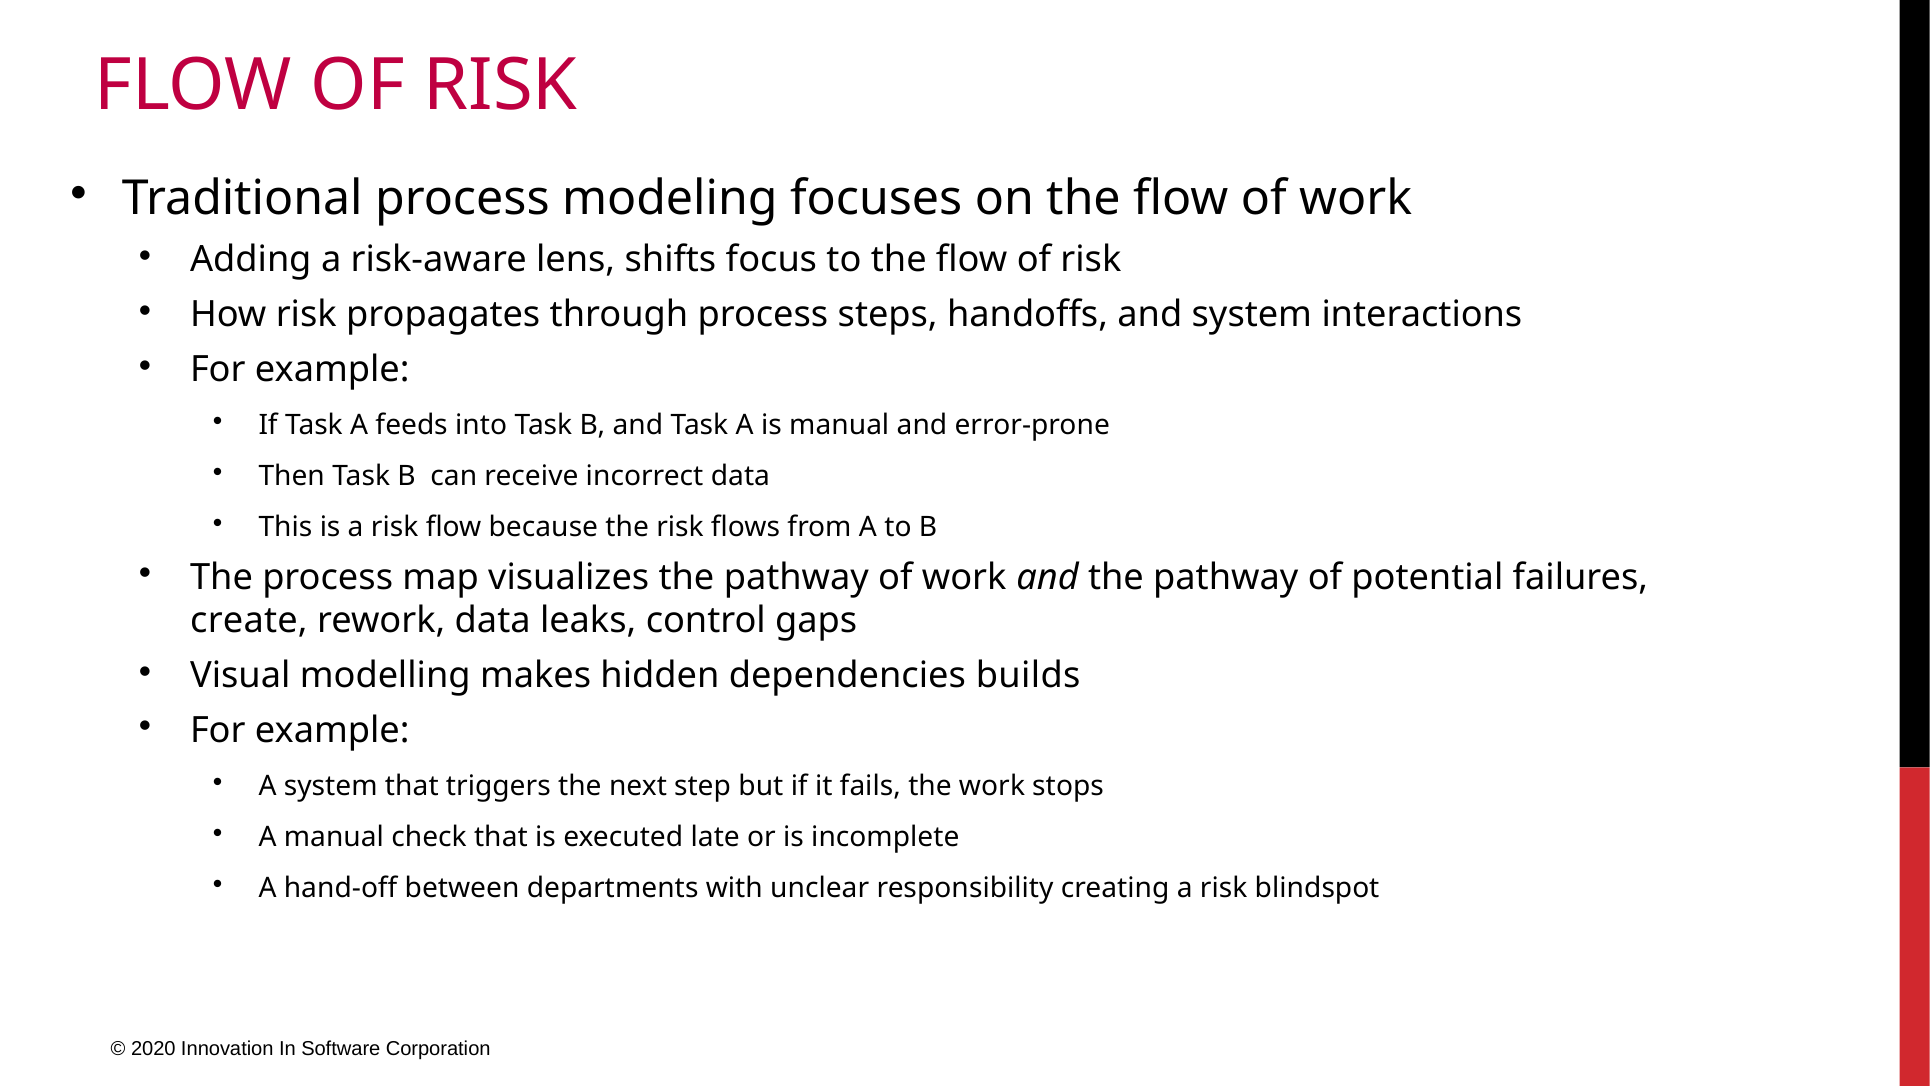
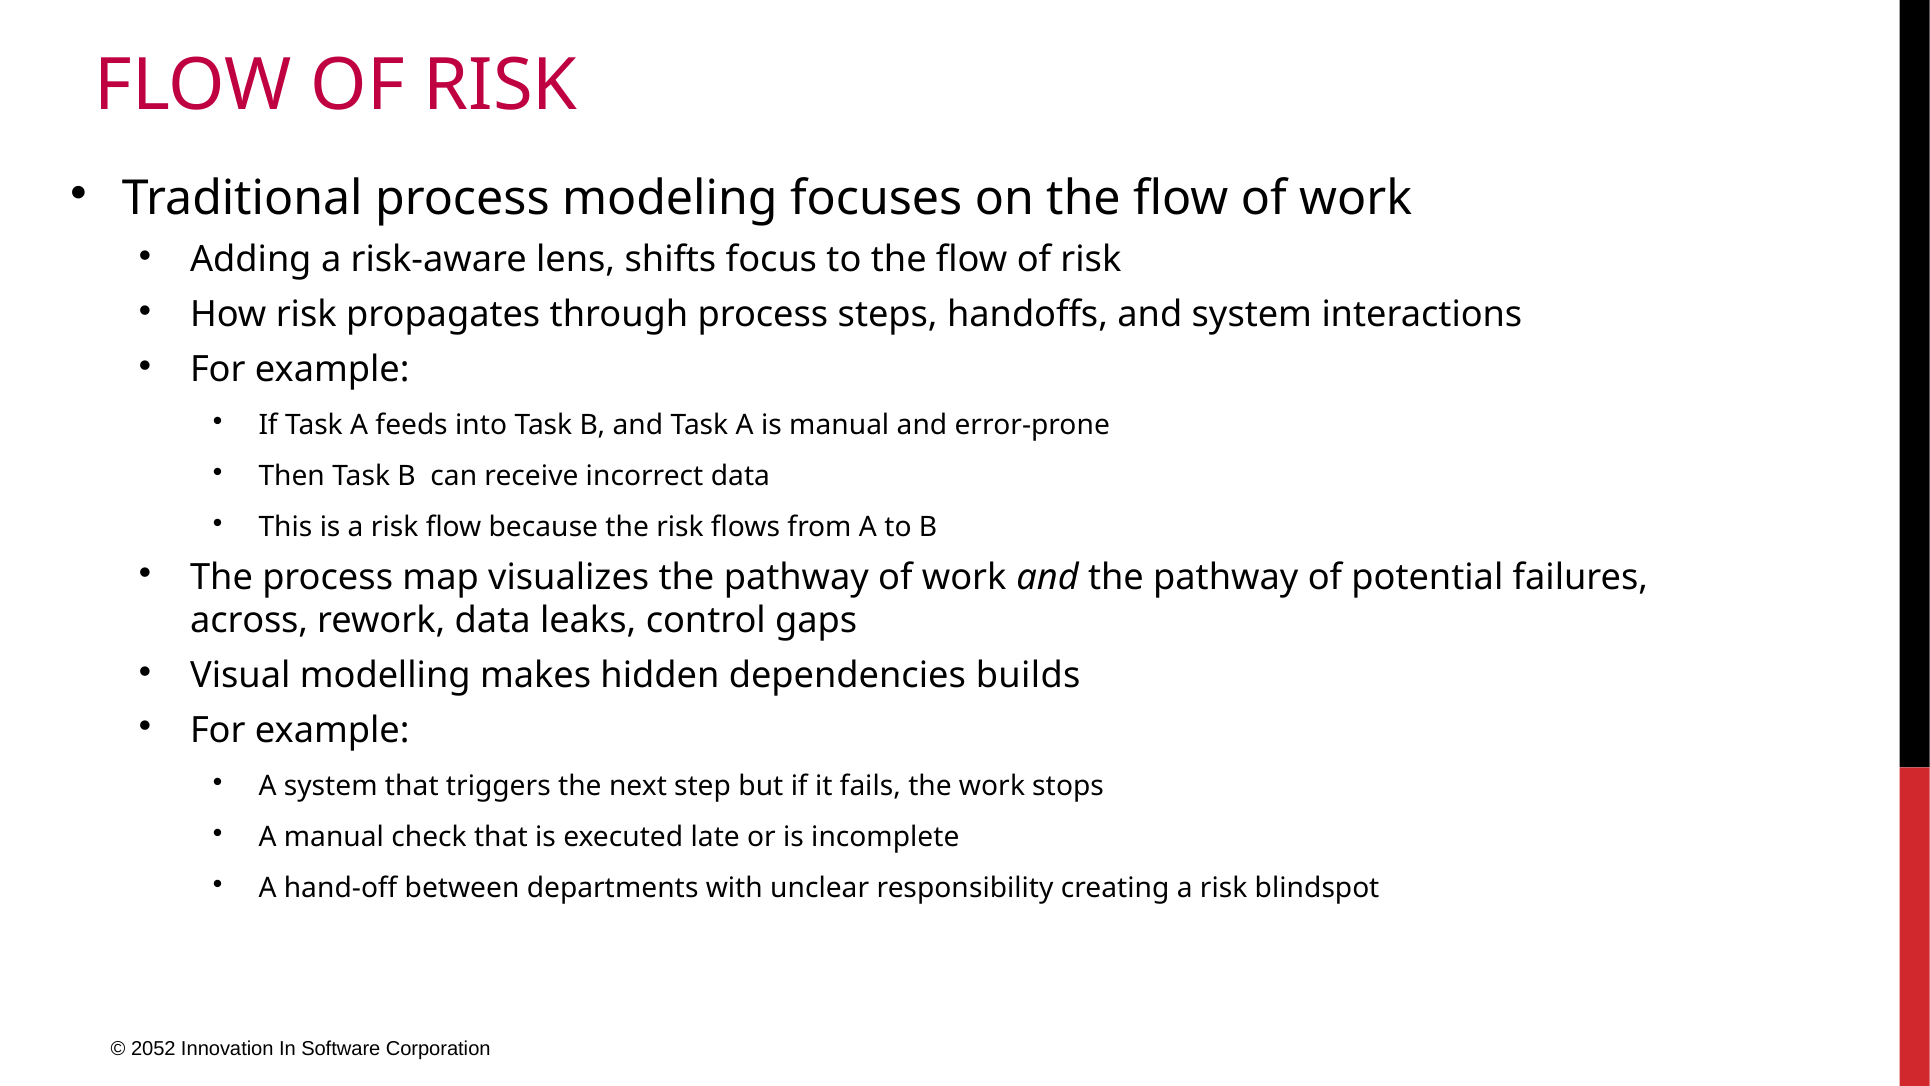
create: create -> across
2020: 2020 -> 2052
